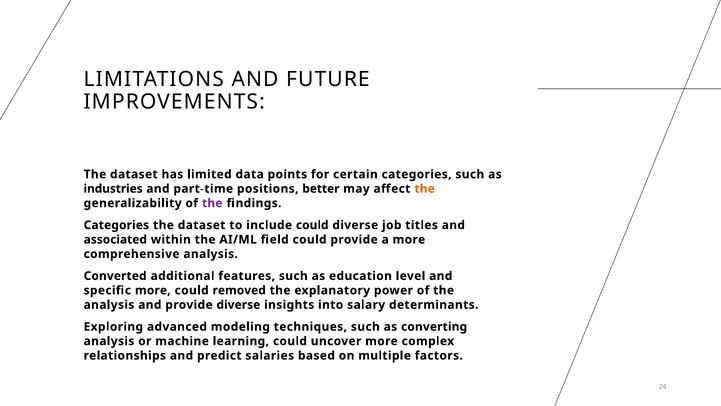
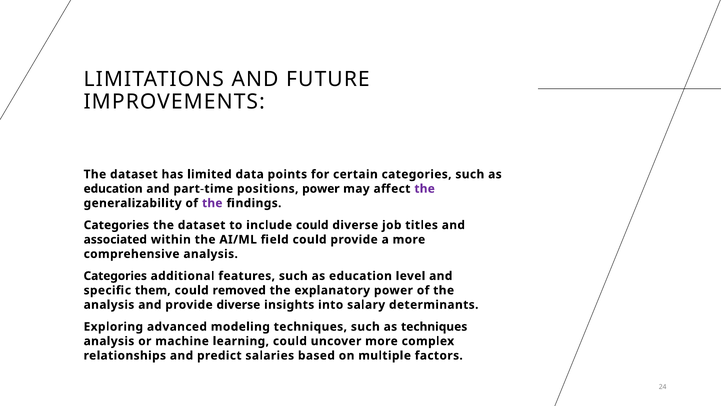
industries at (113, 189): industries -> education
positions better: better -> power
the at (425, 189) colour: orange -> purple
Converted at (115, 276): Converted -> Categories
specific more: more -> them
as converting: converting -> techniques
